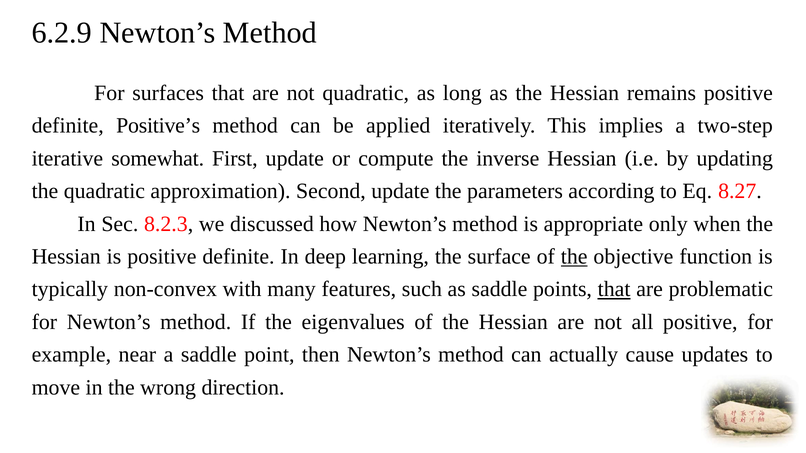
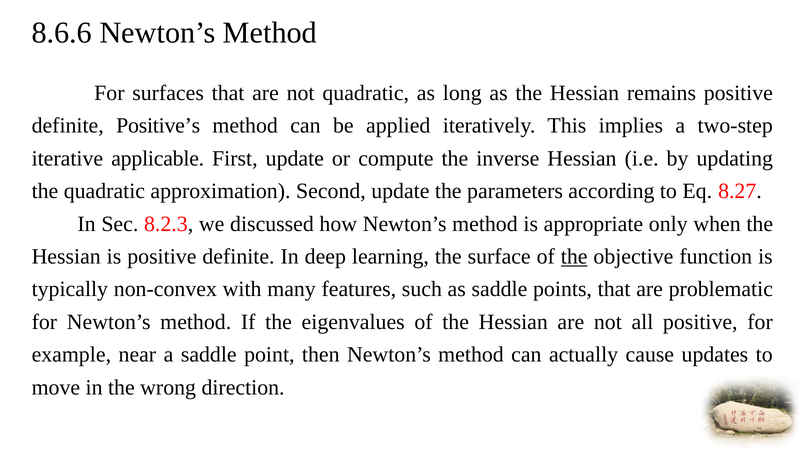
6.2.9: 6.2.9 -> 8.6.6
somewhat: somewhat -> applicable
that at (614, 289) underline: present -> none
